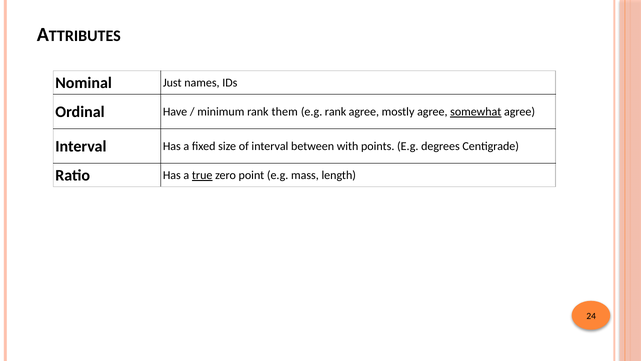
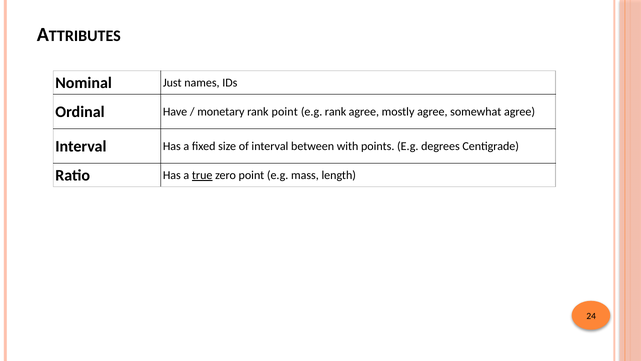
minimum: minimum -> monetary
rank them: them -> point
somewhat underline: present -> none
